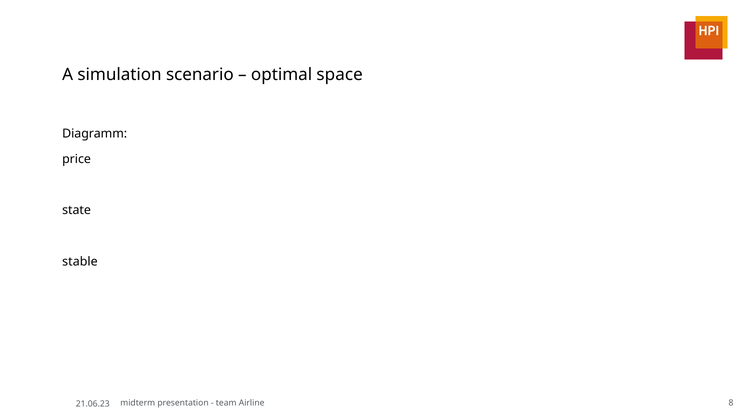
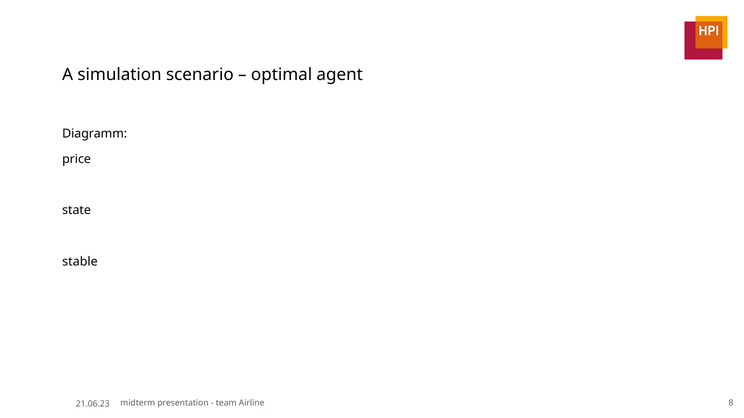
space: space -> agent
